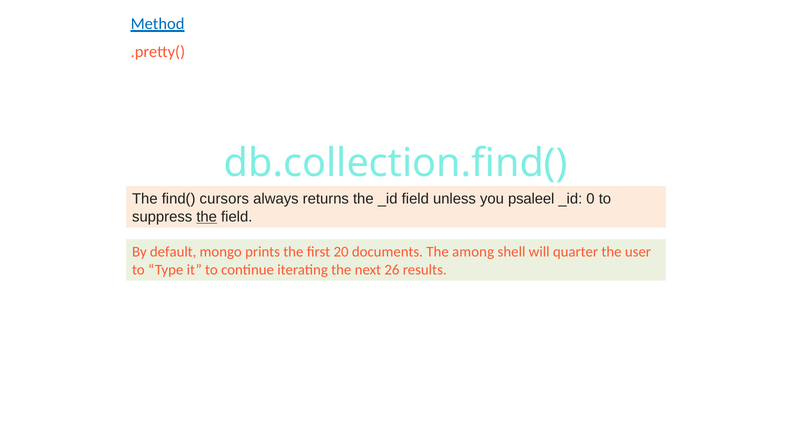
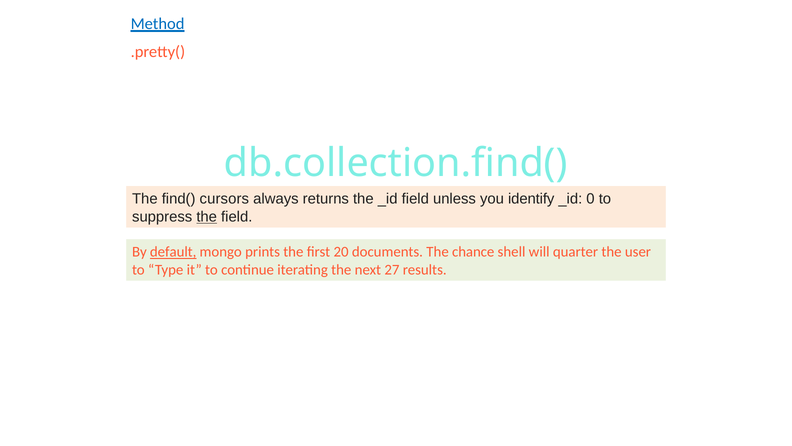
psaleel: psaleel -> identify
default underline: none -> present
among: among -> chance
26: 26 -> 27
